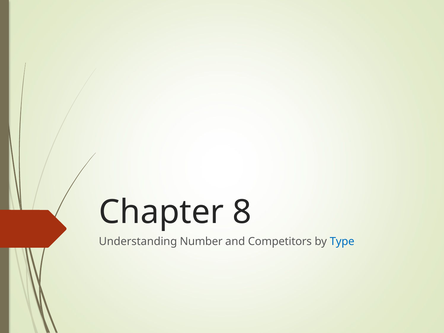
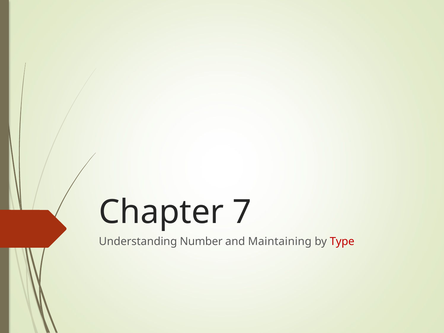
8: 8 -> 7
Competitors: Competitors -> Maintaining
Type colour: blue -> red
